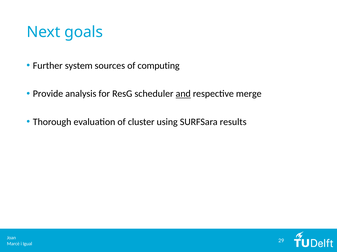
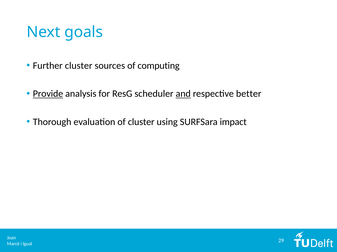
Further system: system -> cluster
Provide underline: none -> present
merge: merge -> better
results: results -> impact
